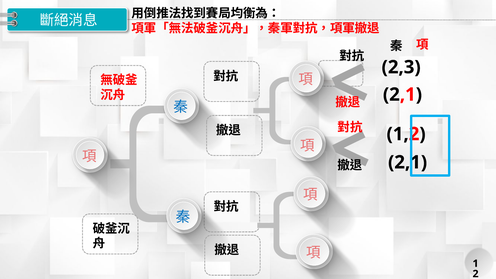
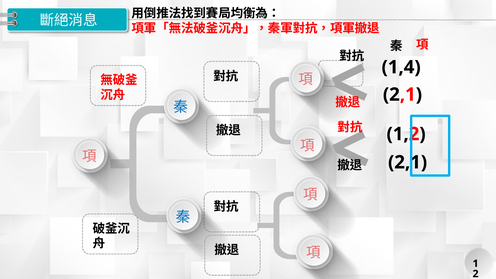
2,3: 2,3 -> 1,4
